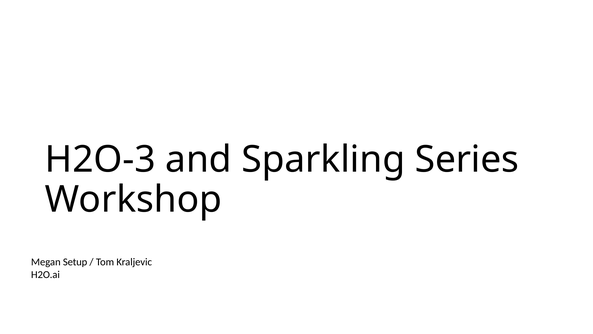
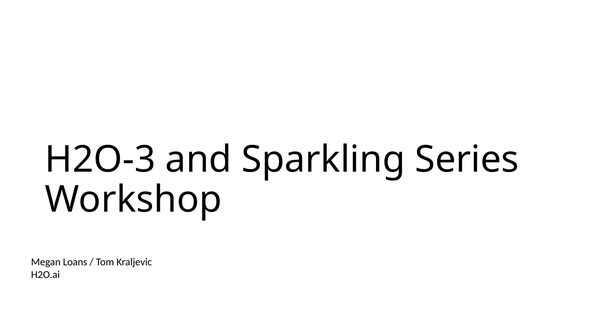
Setup: Setup -> Loans
